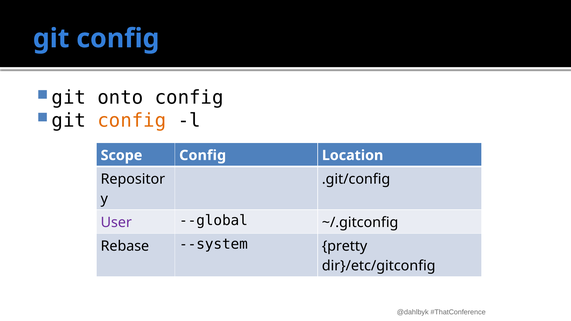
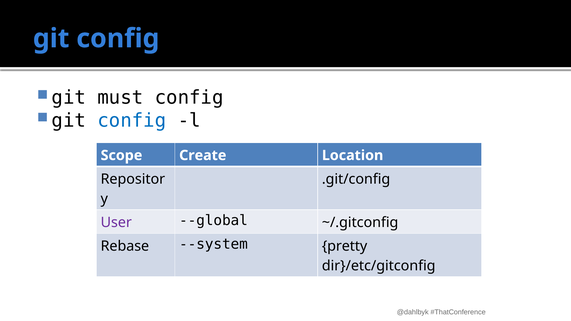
onto: onto -> must
config at (132, 121) colour: orange -> blue
Scope Config: Config -> Create
